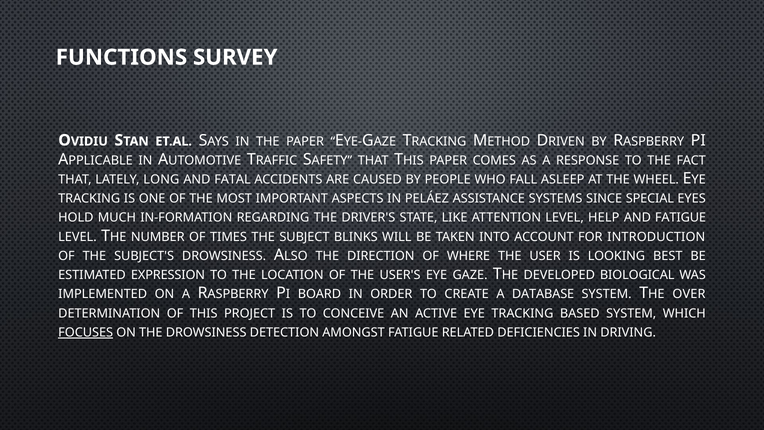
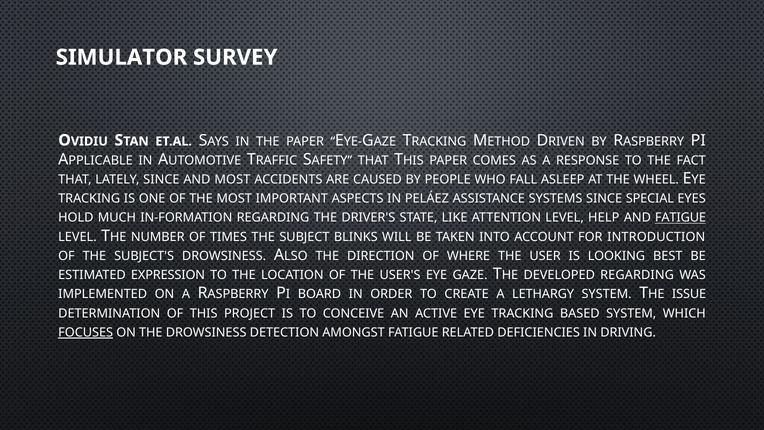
FUNCTIONS: FUNCTIONS -> SIMULATOR
LATELY LONG: LONG -> SINCE
AND FATAL: FATAL -> MOST
FATIGUE at (681, 218) underline: none -> present
DEVELOPED BIOLOGICAL: BIOLOGICAL -> REGARDING
DATABASE: DATABASE -> LETHARGY
OVER: OVER -> ISSUE
